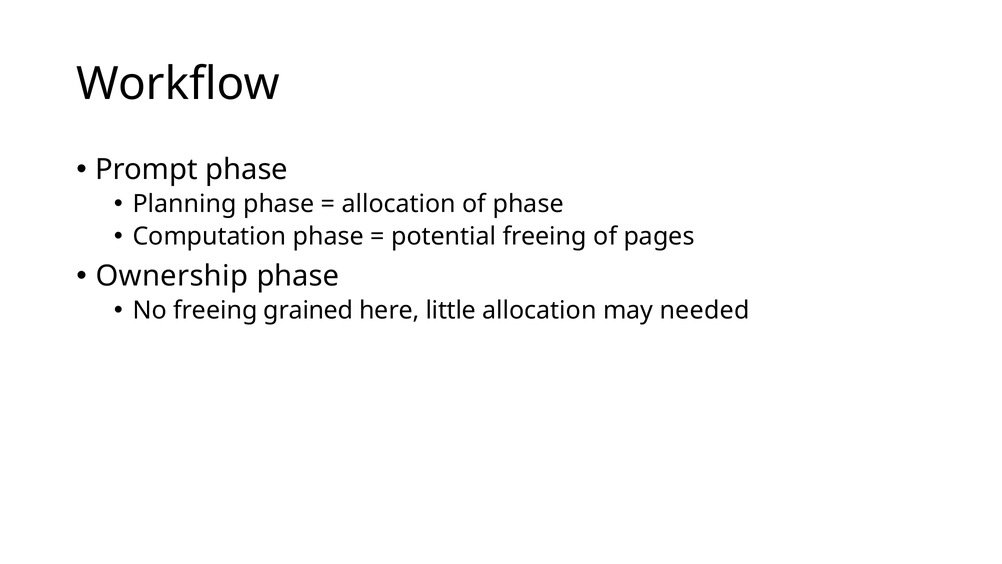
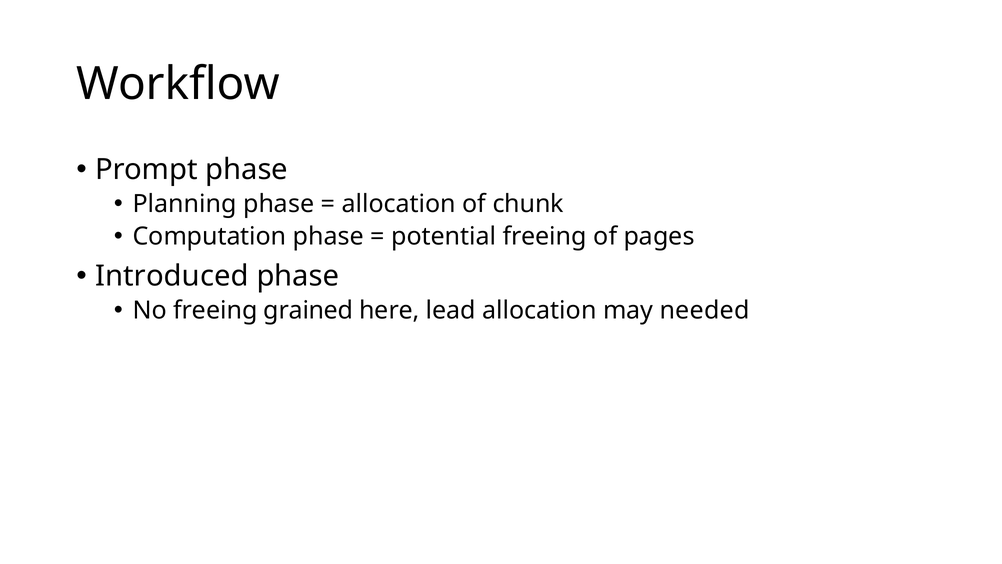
of phase: phase -> chunk
Ownership: Ownership -> Introduced
little: little -> lead
